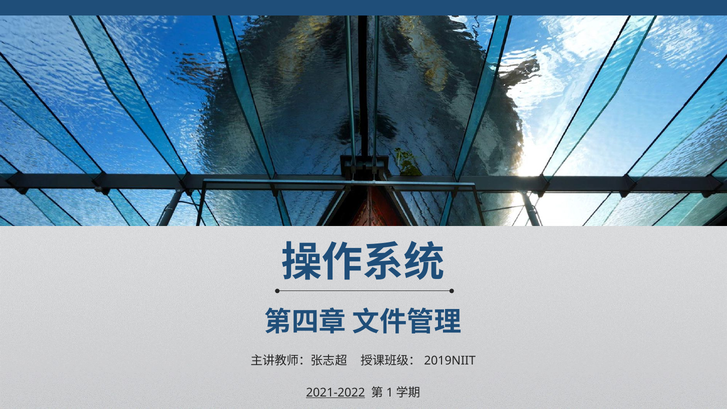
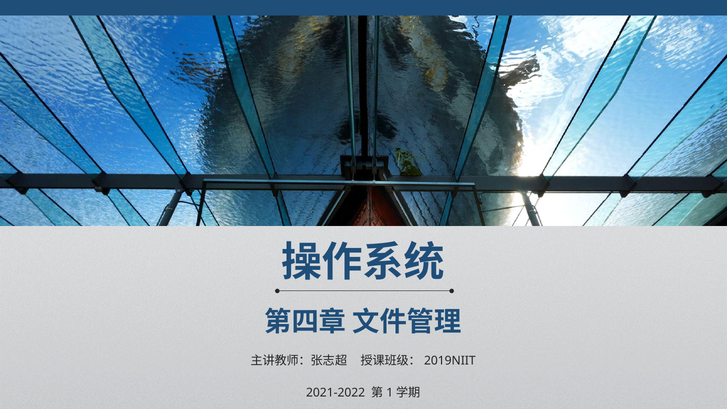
2021-2022 underline: present -> none
